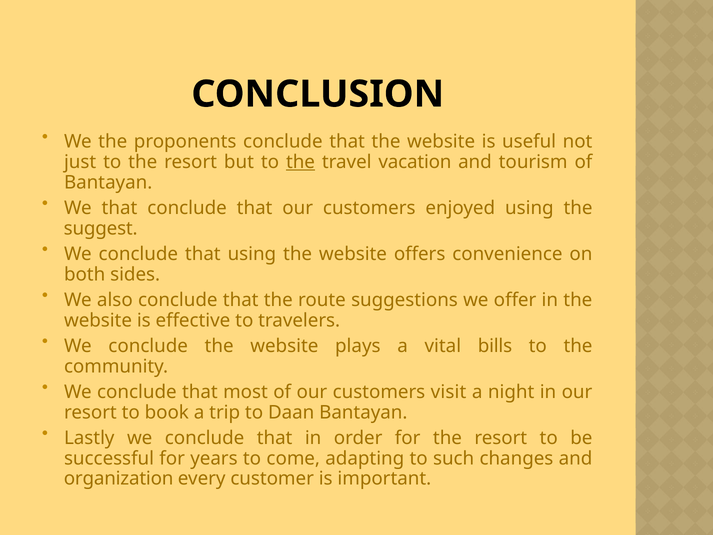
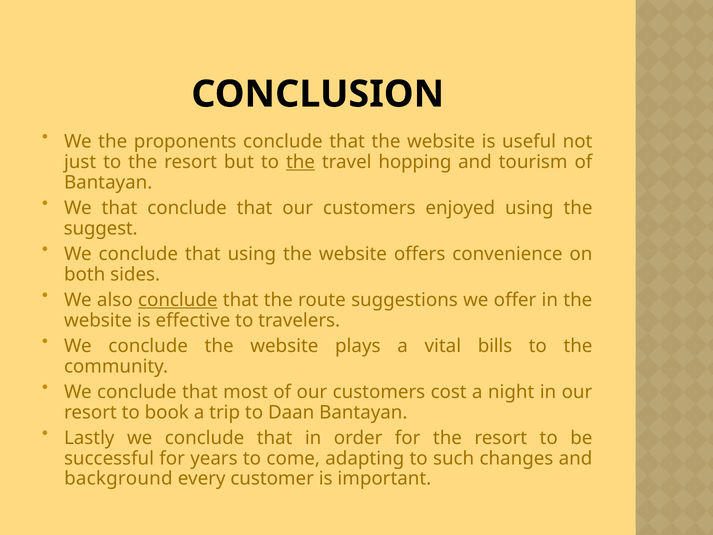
vacation: vacation -> hopping
conclude at (178, 300) underline: none -> present
visit: visit -> cost
organization: organization -> background
